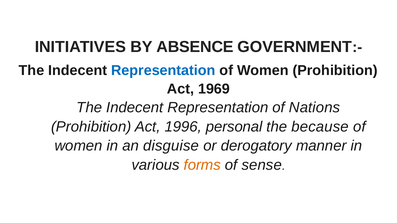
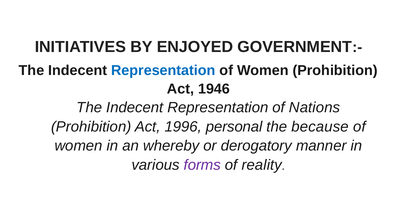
ABSENCE: ABSENCE -> ENJOYED
1969: 1969 -> 1946
disguise: disguise -> whereby
forms colour: orange -> purple
sense: sense -> reality
